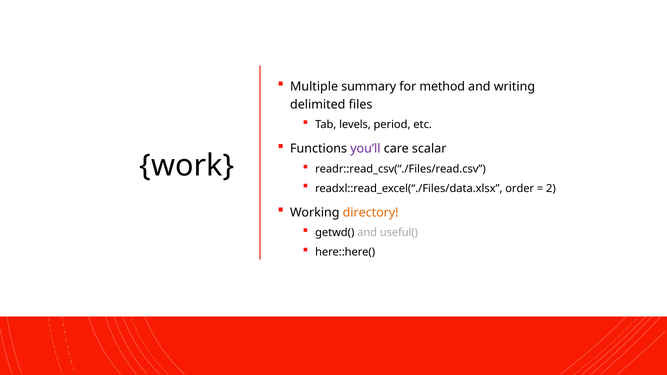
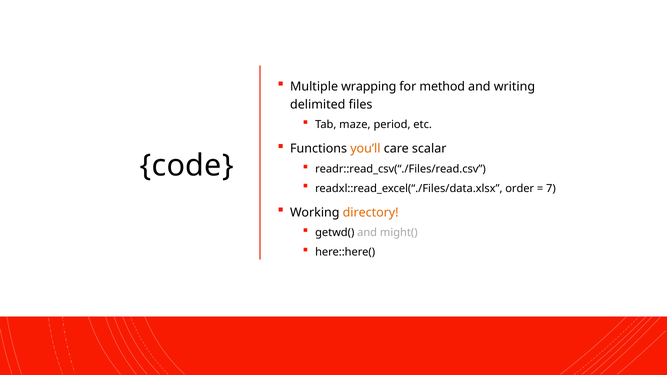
summary: summary -> wrapping
levels: levels -> maze
you’ll colour: purple -> orange
work: work -> code
2: 2 -> 7
useful(: useful( -> might(
